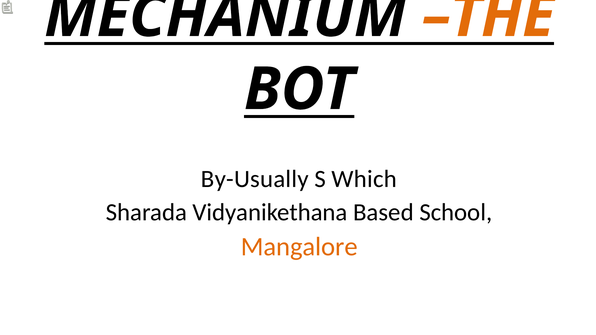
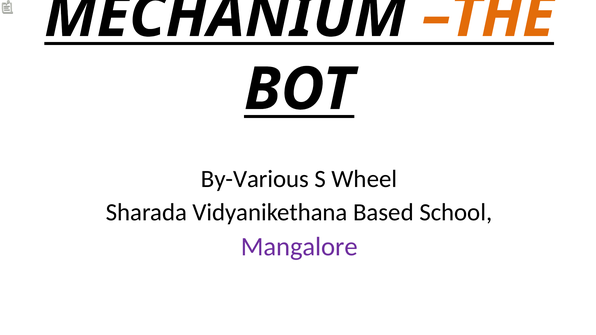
By-Usually: By-Usually -> By-Various
Which: Which -> Wheel
Mangalore colour: orange -> purple
